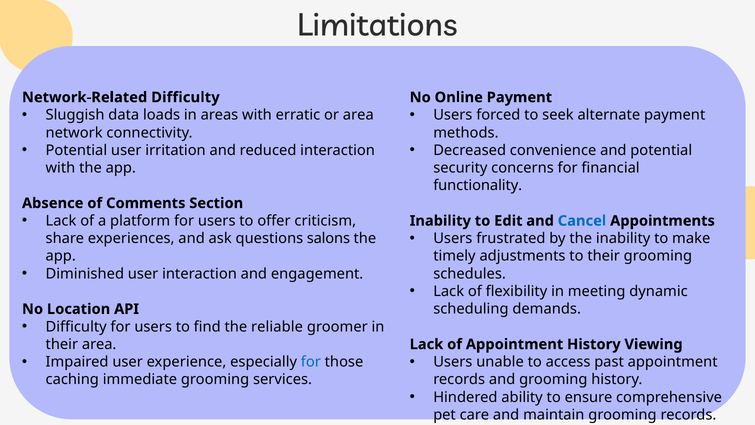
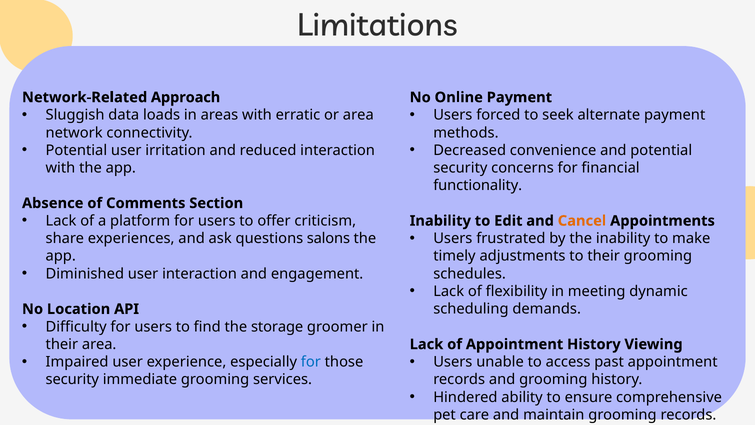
Network-Related Difficulty: Difficulty -> Approach
Cancel colour: blue -> orange
reliable: reliable -> storage
caching at (72, 379): caching -> security
